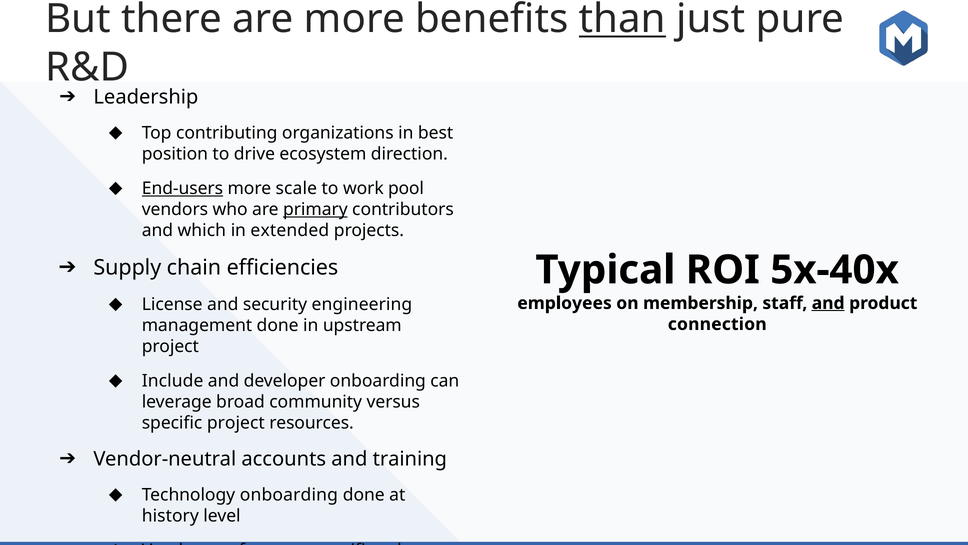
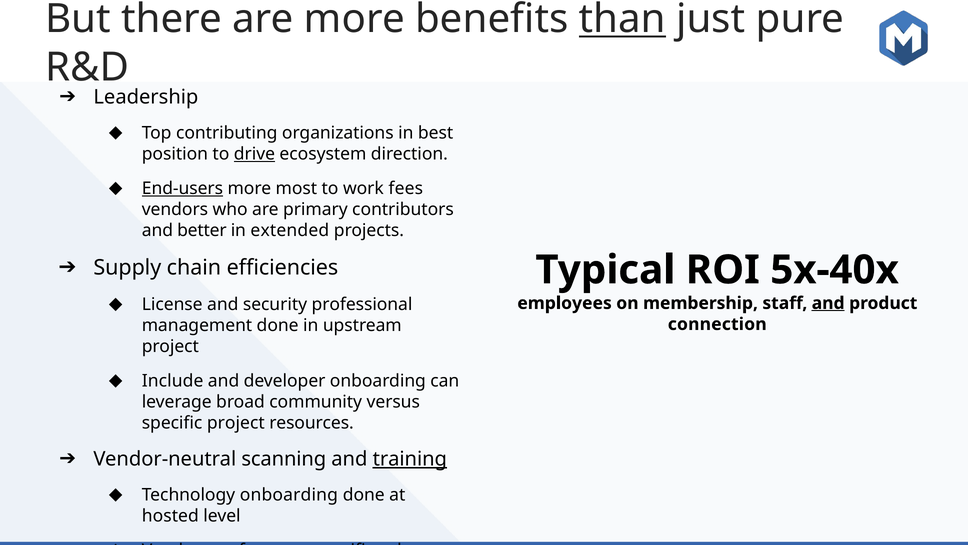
drive underline: none -> present
scale: scale -> most
pool: pool -> fees
primary underline: present -> none
which: which -> better
engineering: engineering -> professional
accounts: accounts -> scanning
training underline: none -> present
history: history -> hosted
